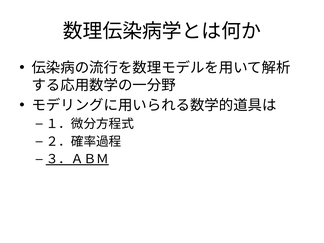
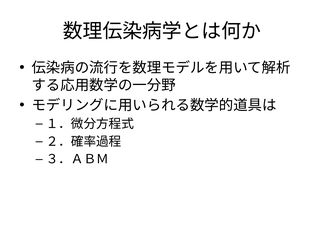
３．ＡＢＭ underline: present -> none
